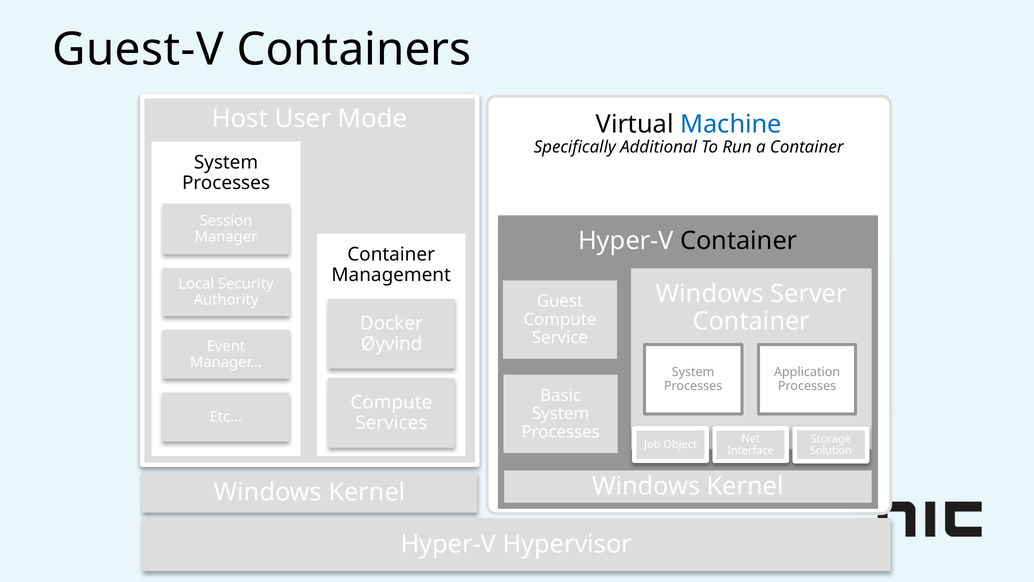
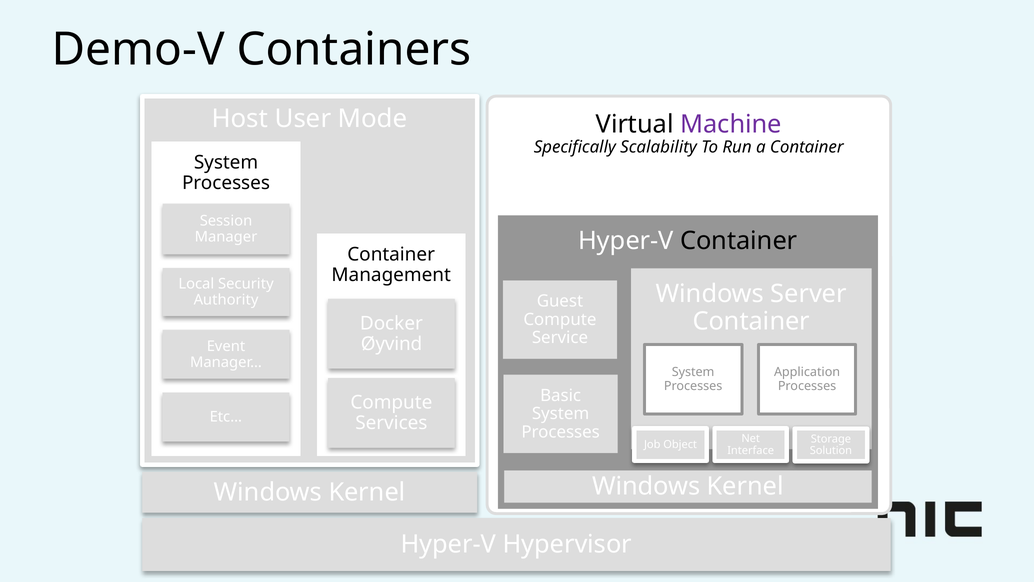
Guest-V: Guest-V -> Demo-V
Machine colour: blue -> purple
Additional: Additional -> Scalability
